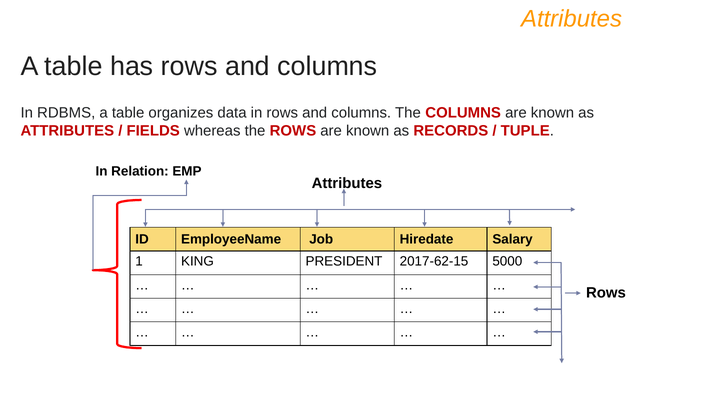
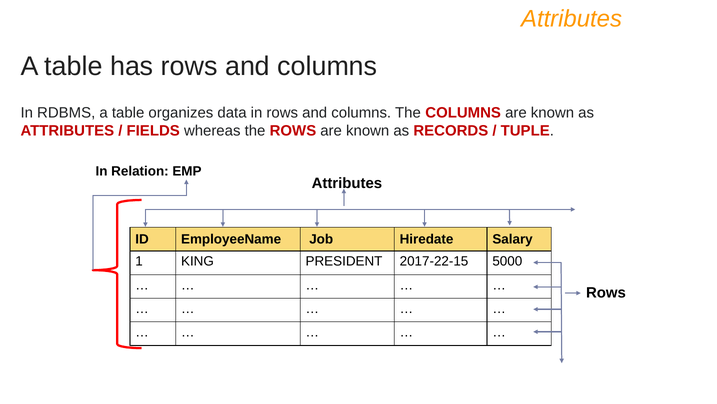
2017-62-15: 2017-62-15 -> 2017-22-15
